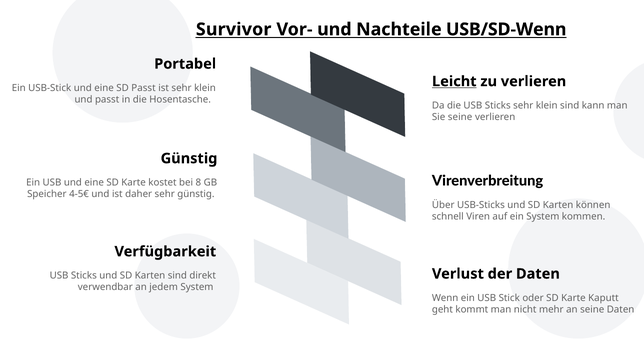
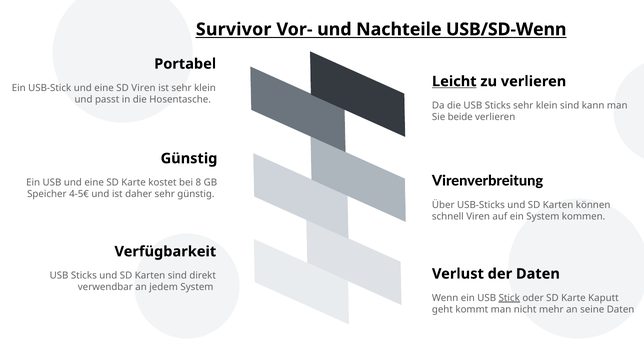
SD Passt: Passt -> Viren
Sie seine: seine -> beide
Stick underline: none -> present
